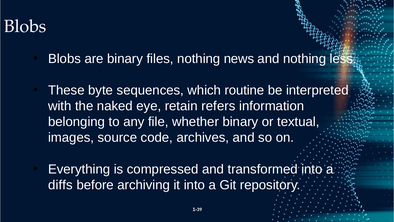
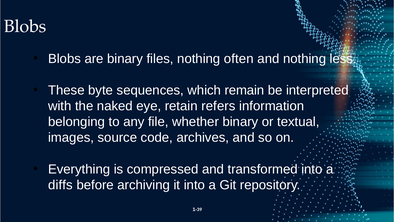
news: news -> often
routine: routine -> remain
